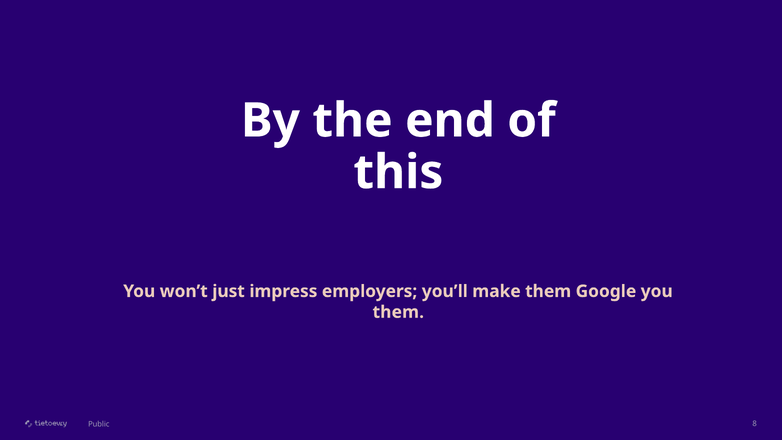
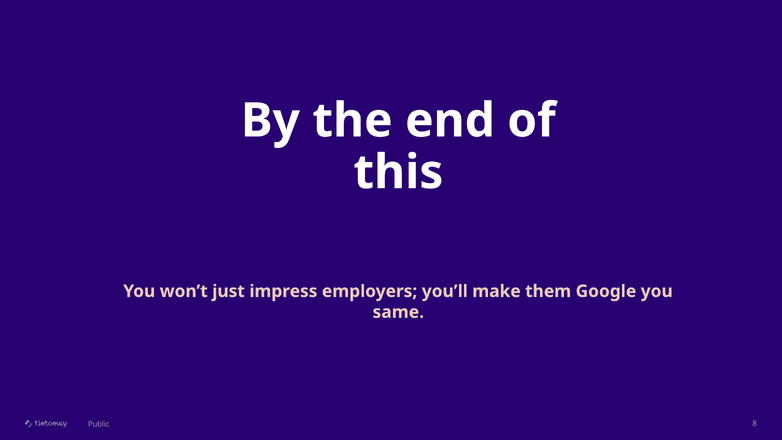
them at (398, 312): them -> same
